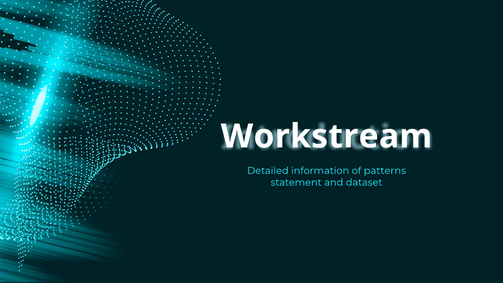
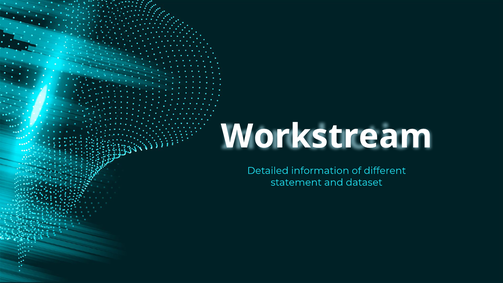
patterns: patterns -> different
